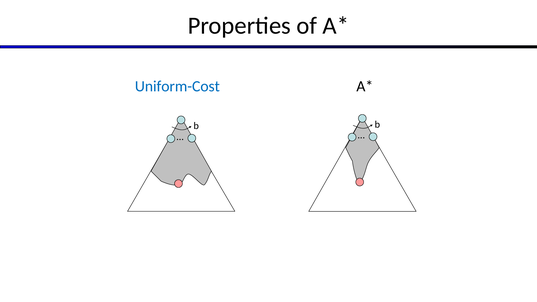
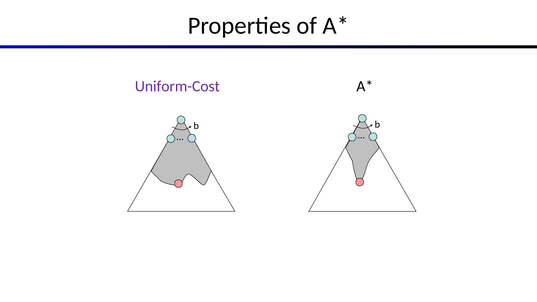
Uniform-Cost colour: blue -> purple
